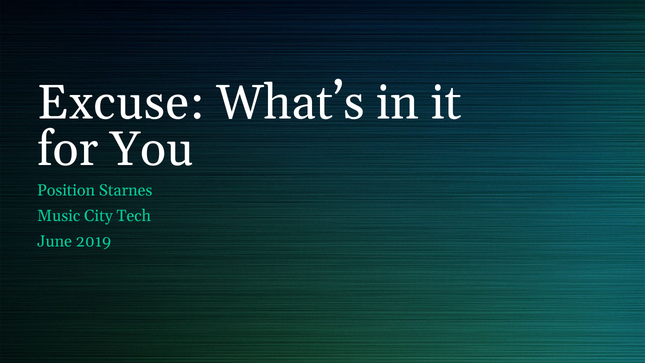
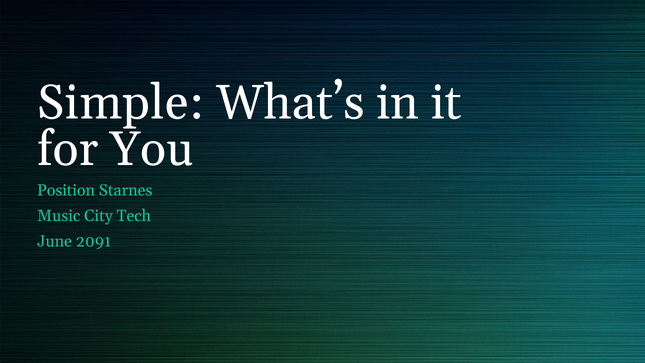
Excuse: Excuse -> Simple
2019: 2019 -> 2091
